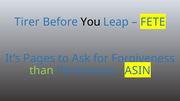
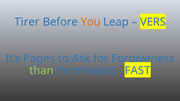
You colour: black -> orange
FETE: FETE -> VERS
ASIN: ASIN -> FAST
